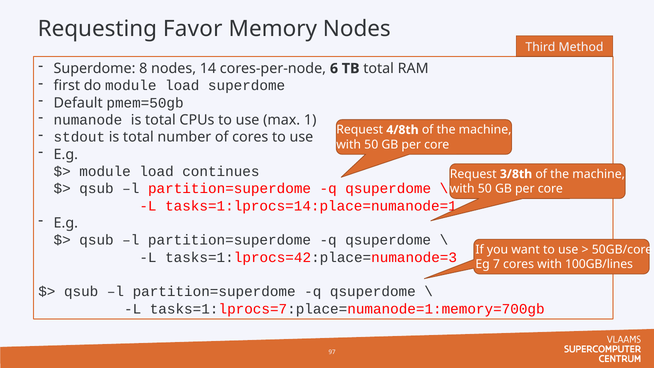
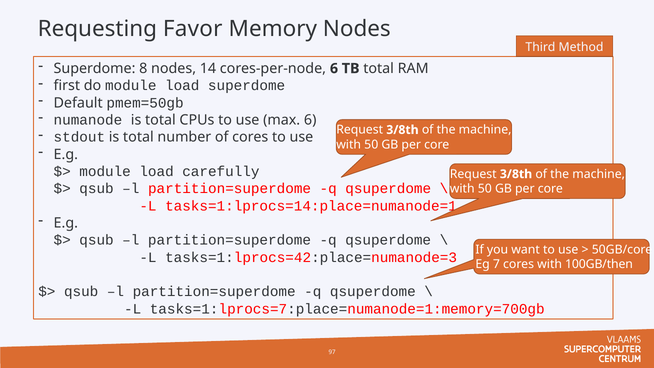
max 1: 1 -> 6
4/8th at (402, 130): 4/8th -> 3/8th
continues: continues -> carefully
100GB/lines: 100GB/lines -> 100GB/then
